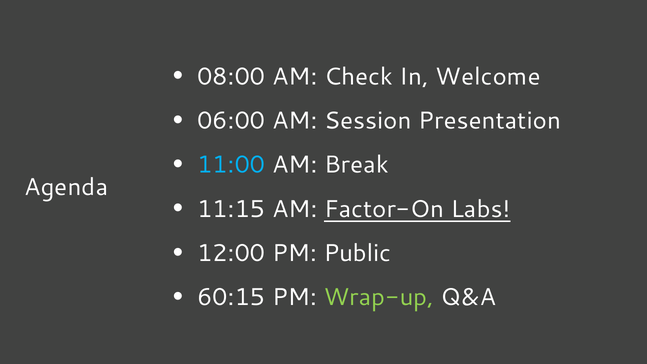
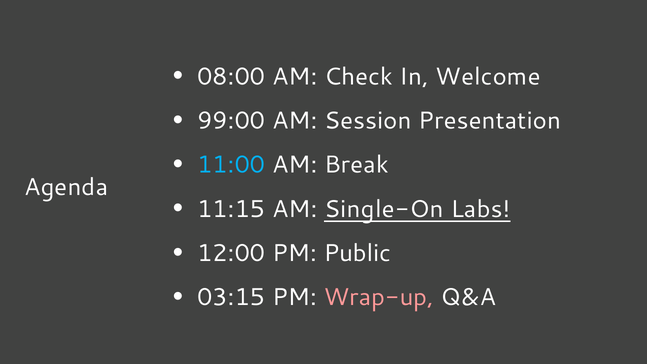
06:00: 06:00 -> 99:00
Factor-On: Factor-On -> Single-On
60:15: 60:15 -> 03:15
Wrap-up colour: light green -> pink
